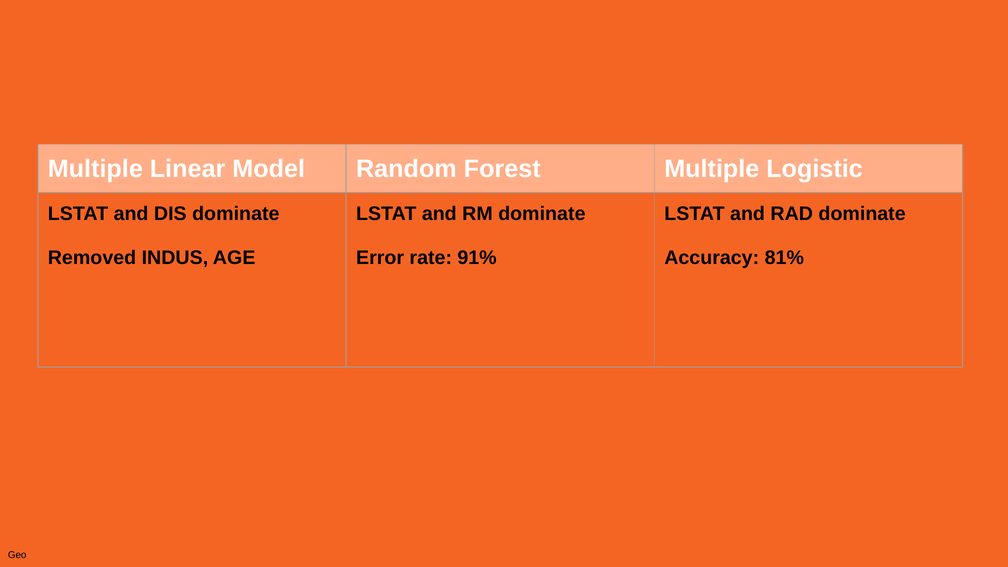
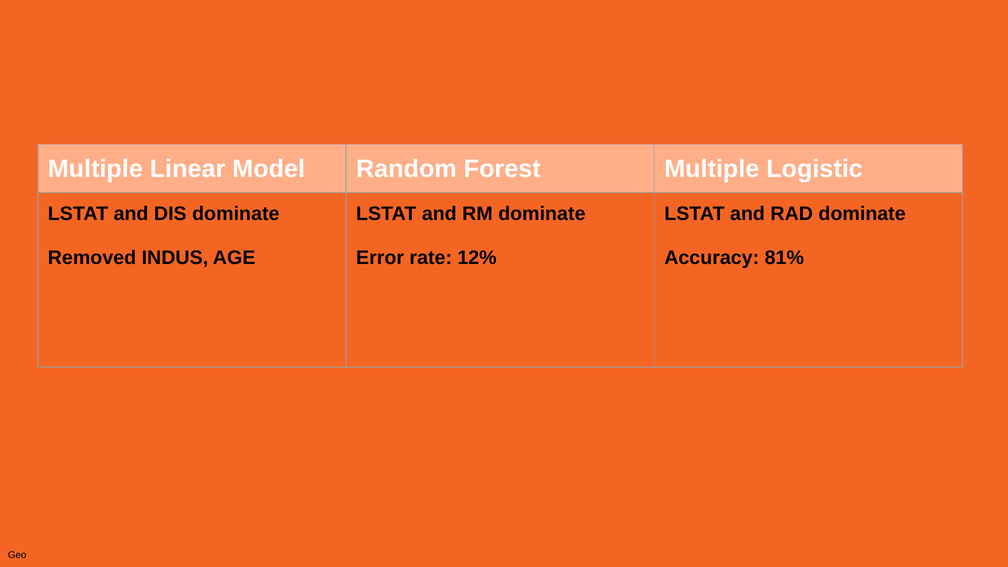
91%: 91% -> 12%
